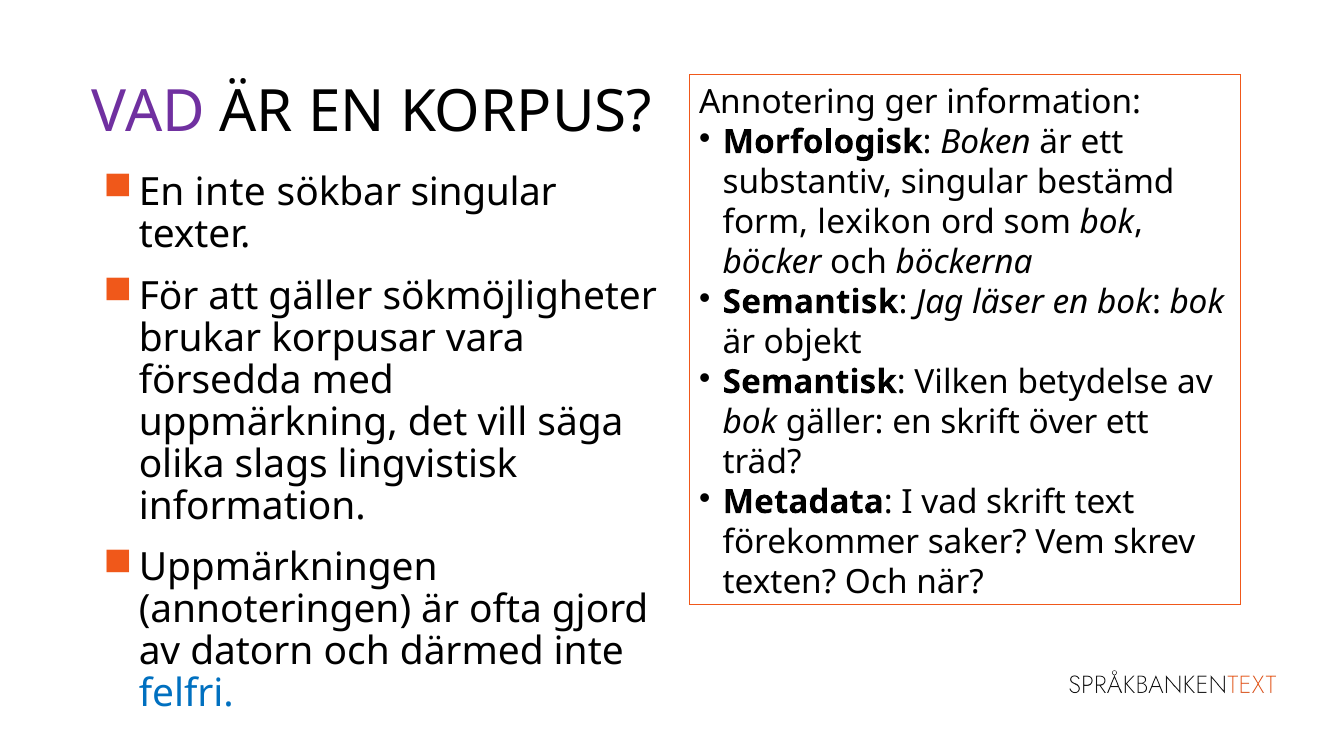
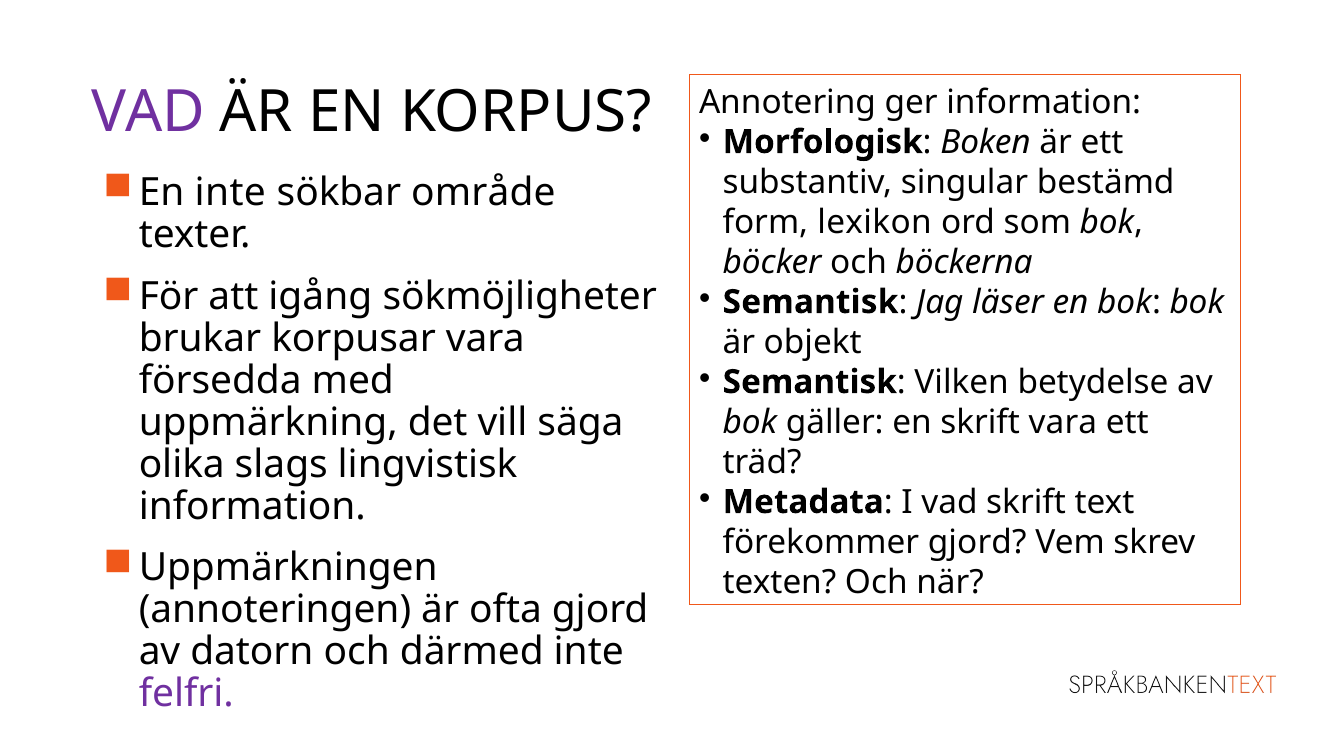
sökbar singular: singular -> område
att gäller: gäller -> igång
skrift över: över -> vara
förekommer saker: saker -> gjord
felfri colour: blue -> purple
